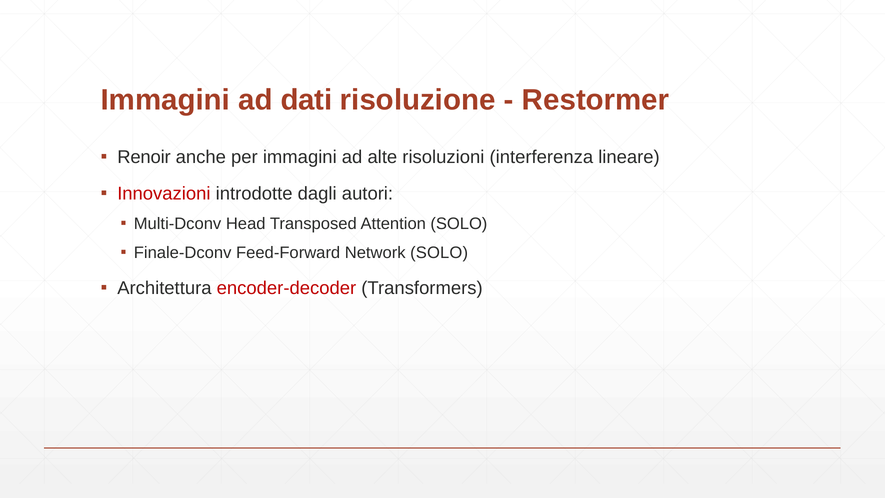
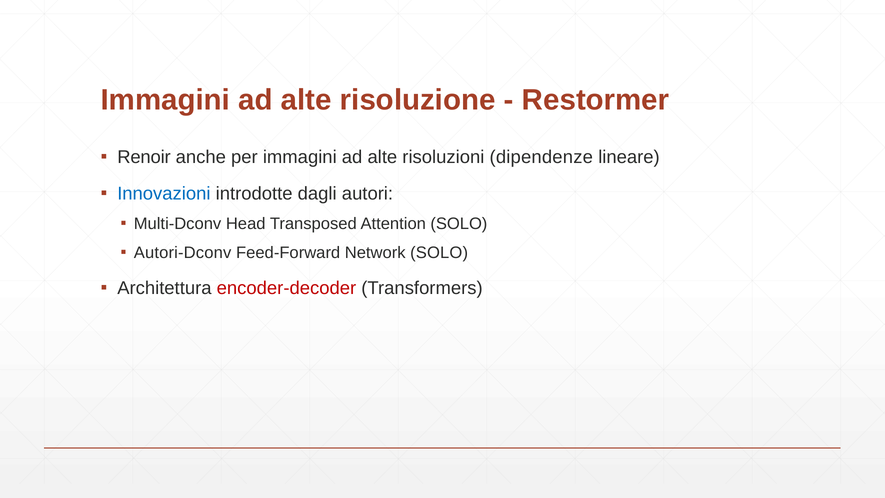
dati at (306, 100): dati -> alte
interferenza: interferenza -> dipendenze
Innovazioni colour: red -> blue
Finale-Dconv: Finale-Dconv -> Autori-Dconv
